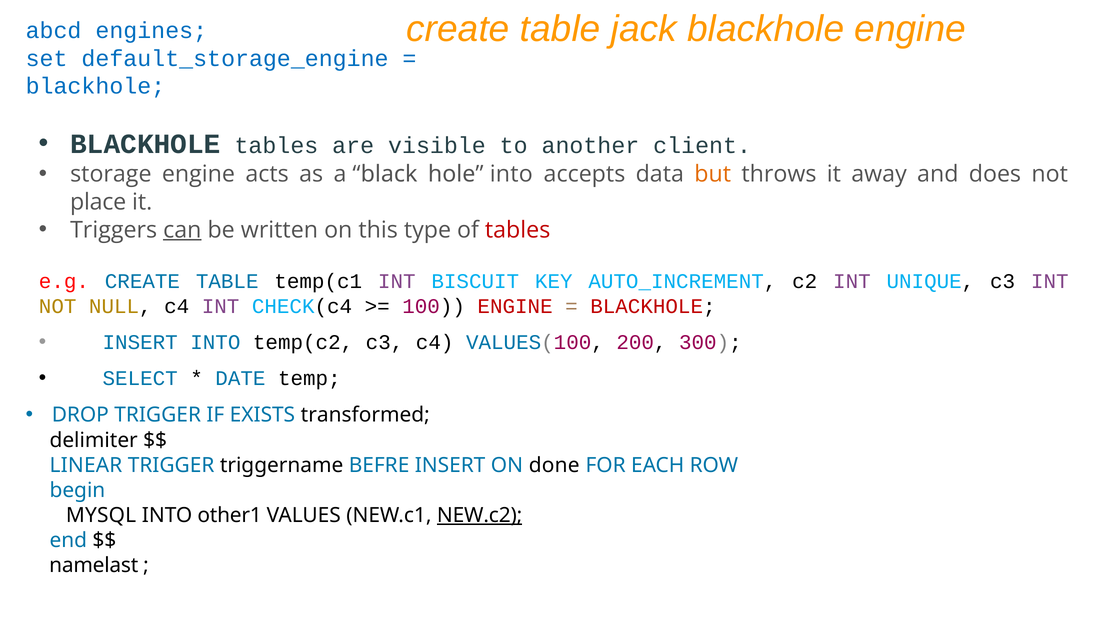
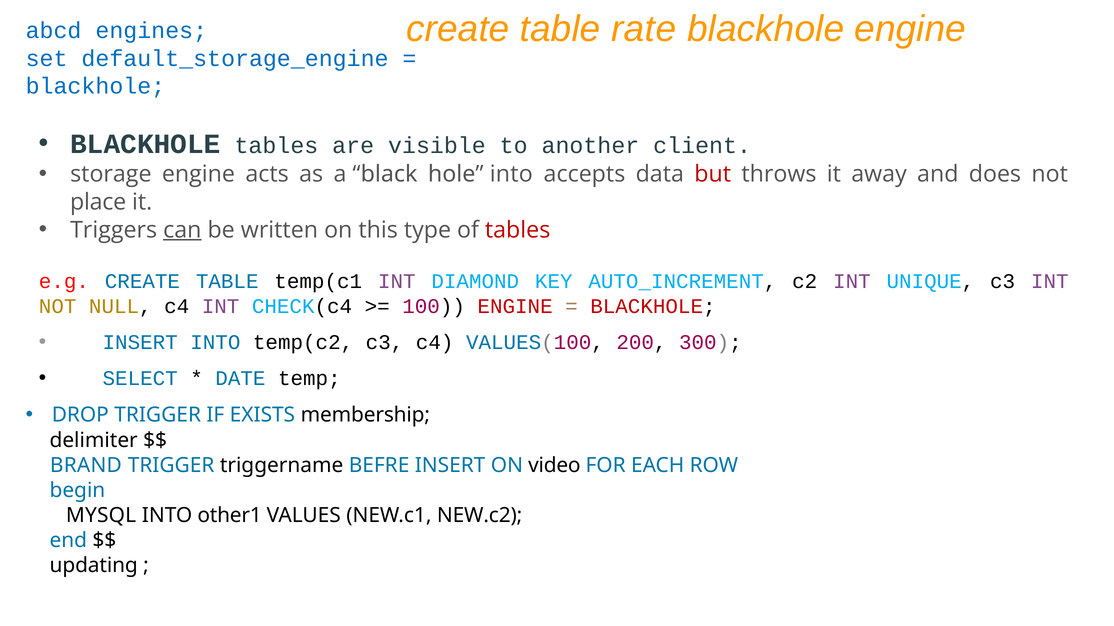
jack: jack -> rate
but colour: orange -> red
BISCUIT: BISCUIT -> DIAMOND
transformed: transformed -> membership
LINEAR: LINEAR -> BRAND
done: done -> video
NEW.c2 underline: present -> none
namelast: namelast -> updating
